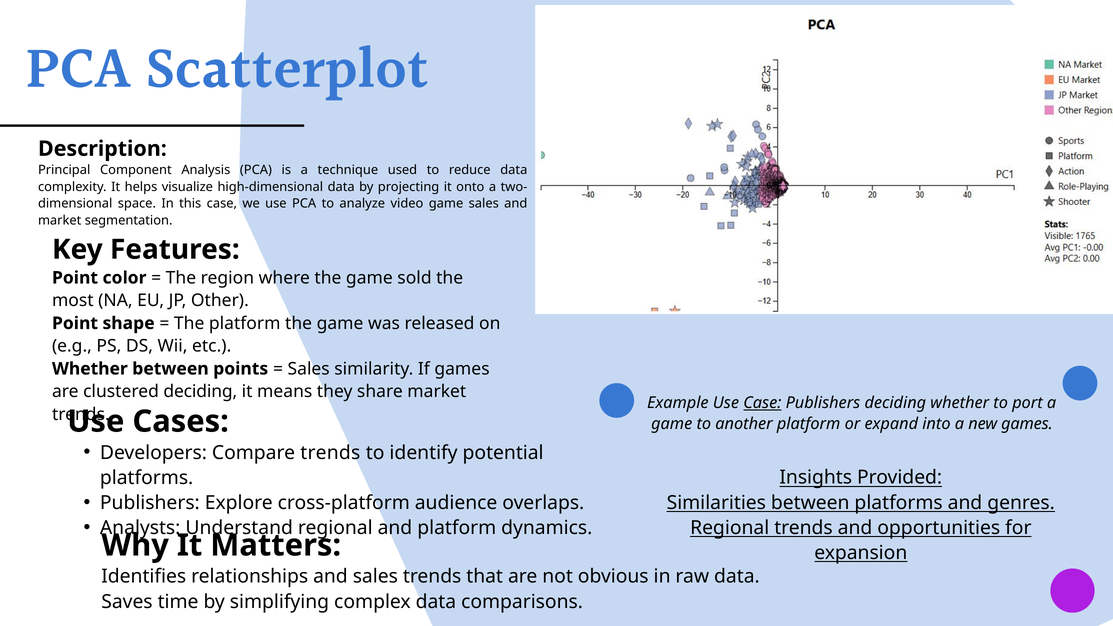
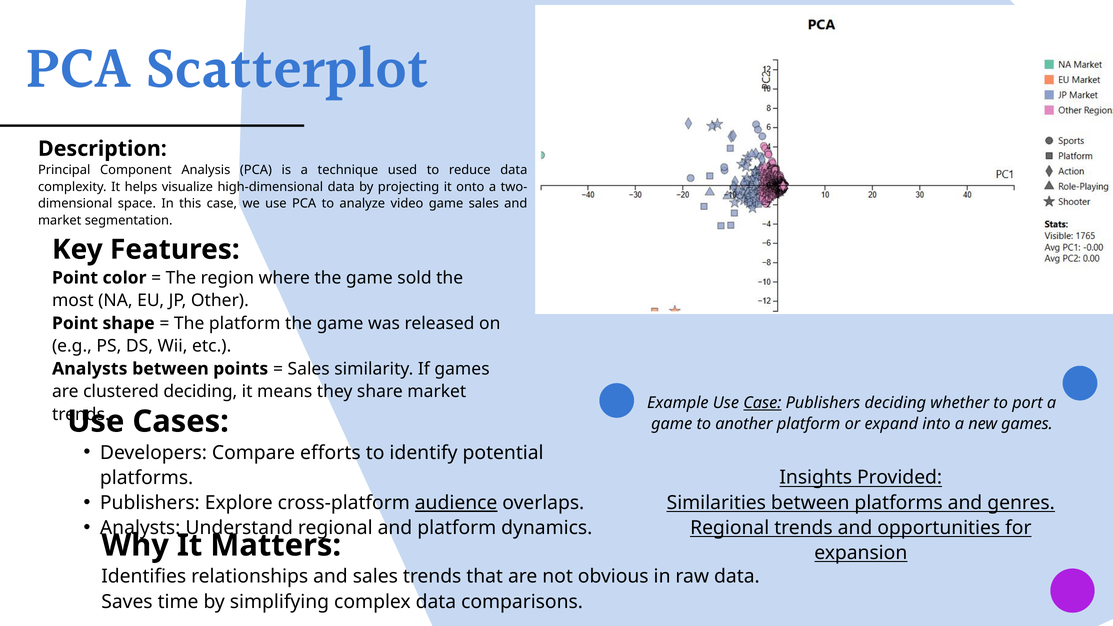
Whether at (90, 369): Whether -> Analysts
Compare trends: trends -> efforts
audience underline: none -> present
